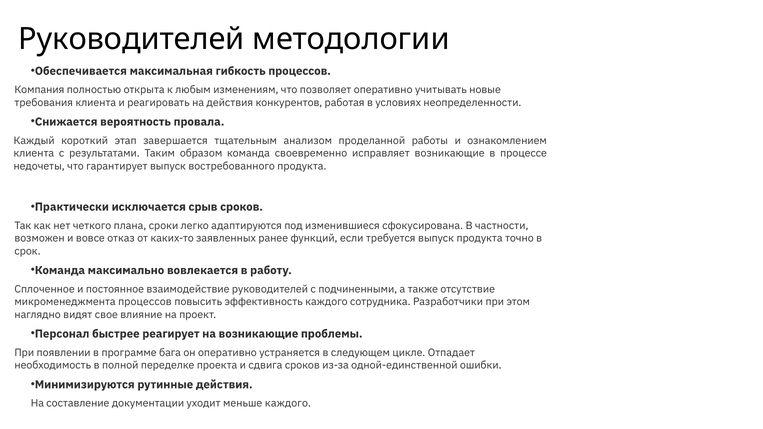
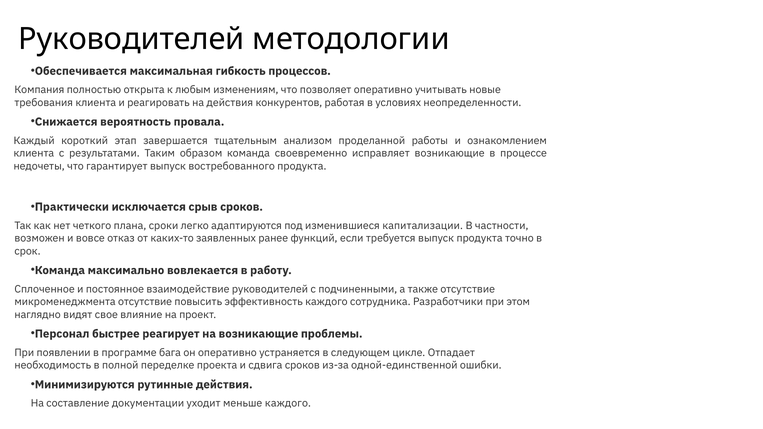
сфокусирована: сфокусирована -> капитализации
микроменеджмента процессов: процессов -> отсутствие
